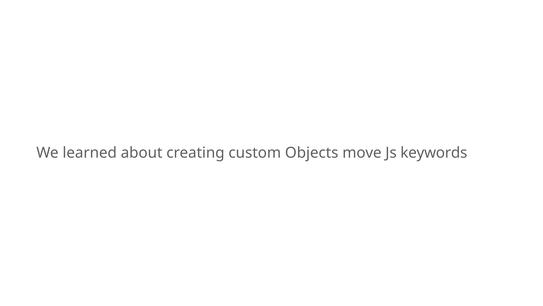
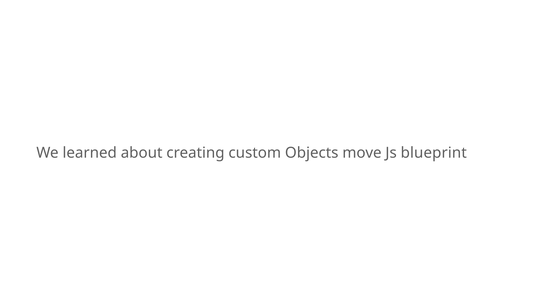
keywords: keywords -> blueprint
